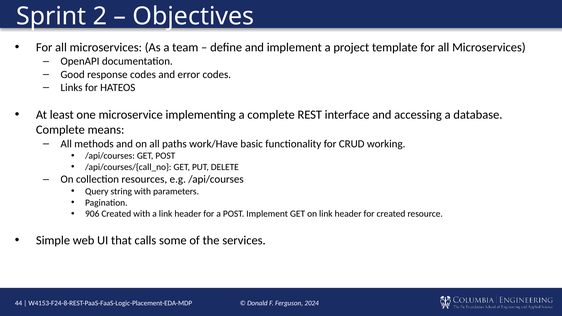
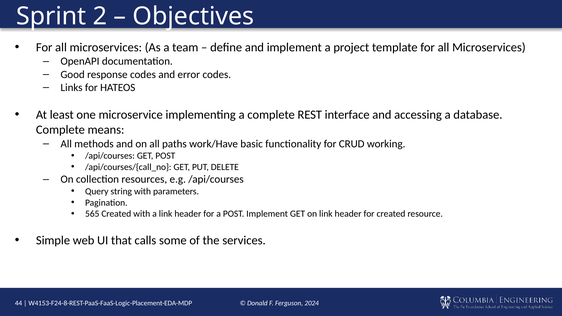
906: 906 -> 565
